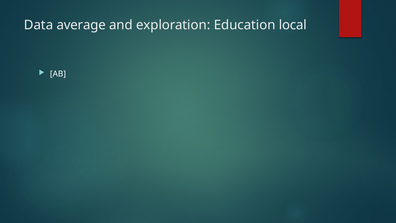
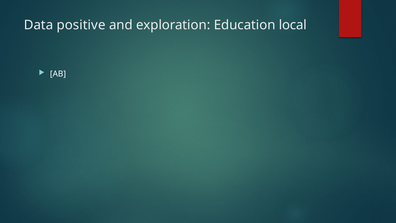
average: average -> positive
